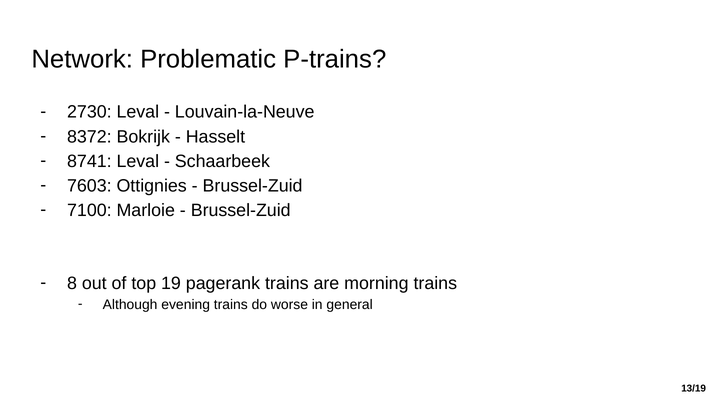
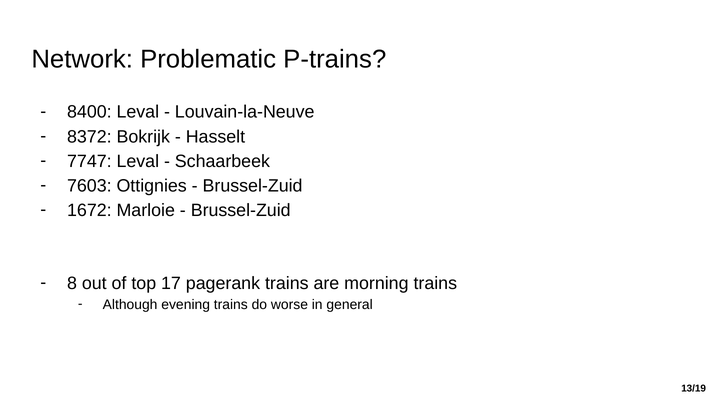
2730: 2730 -> 8400
8741: 8741 -> 7747
7100: 7100 -> 1672
19: 19 -> 17
